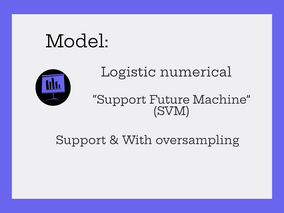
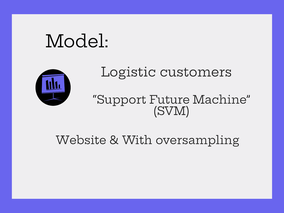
numerical: numerical -> customers
Support at (81, 140): Support -> Website
